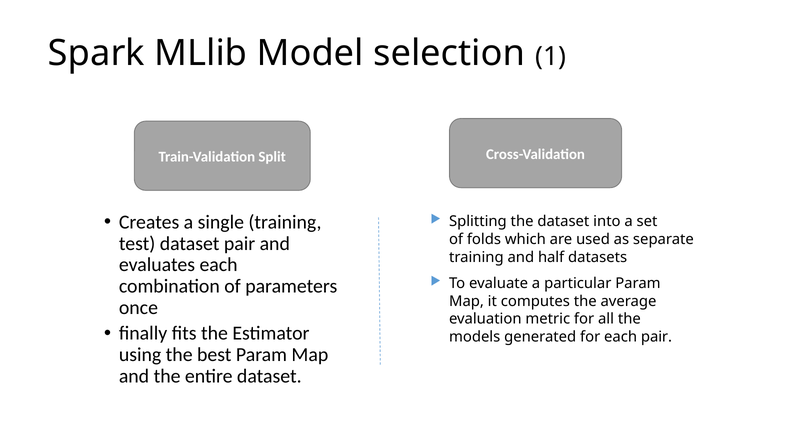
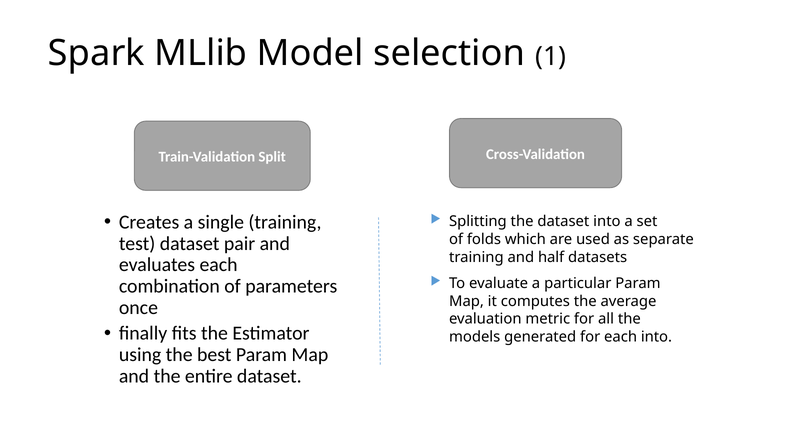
each pair: pair -> into
